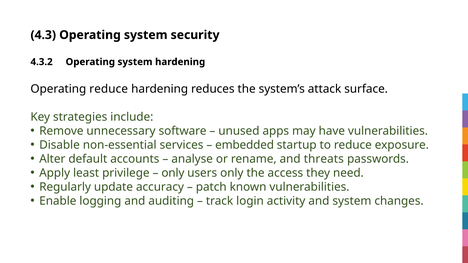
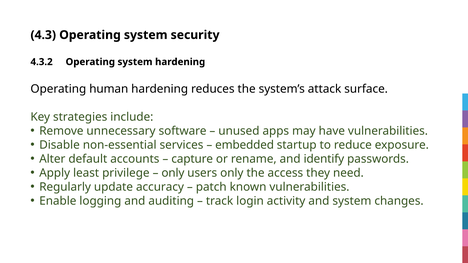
Operating reduce: reduce -> human
analyse: analyse -> capture
threats: threats -> identify
